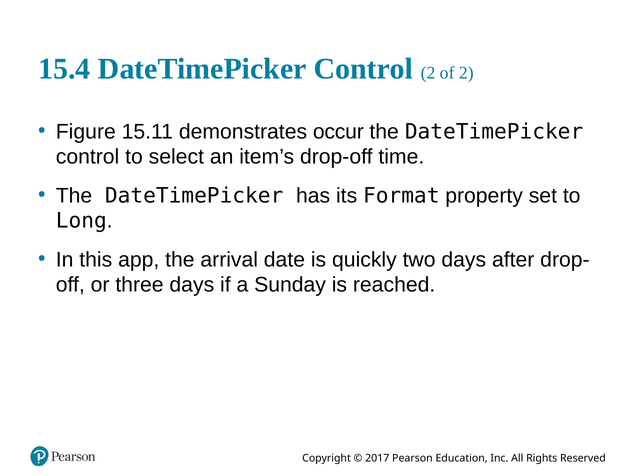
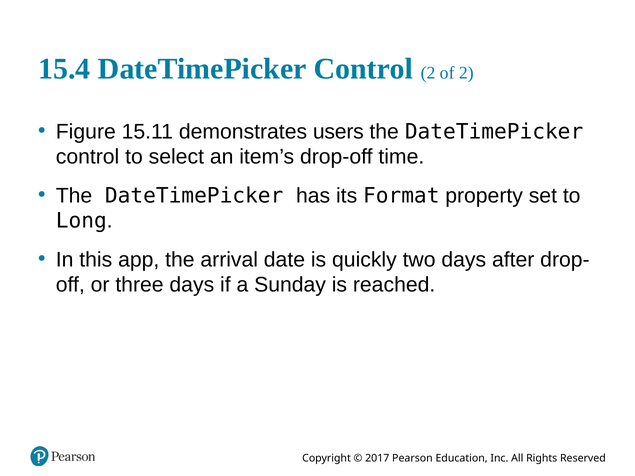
occur: occur -> users
